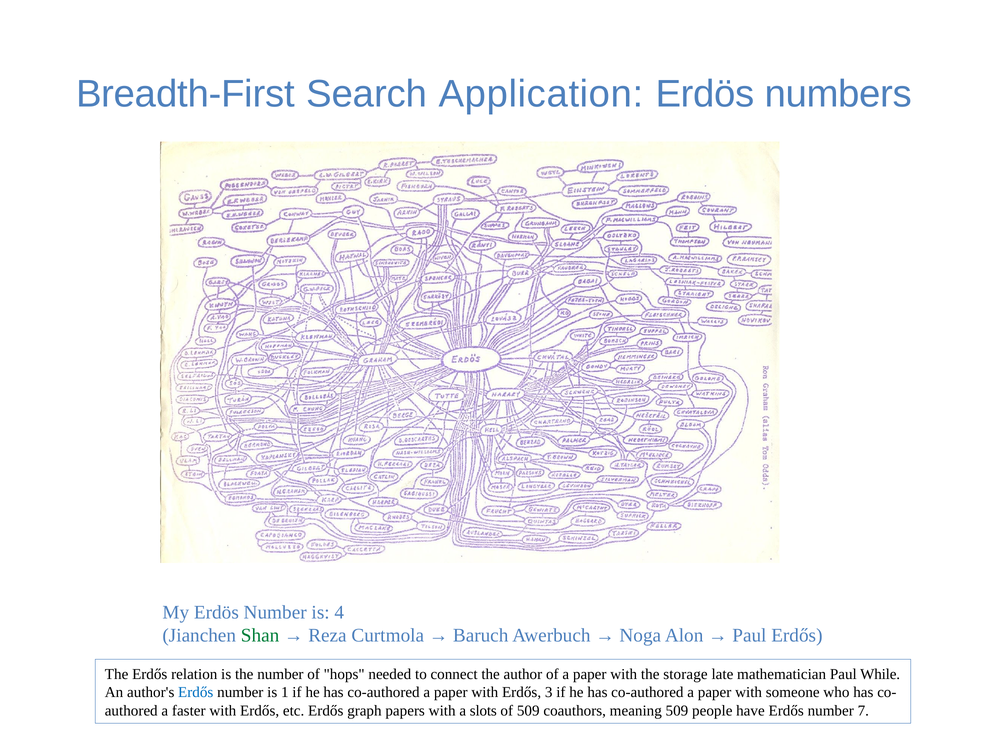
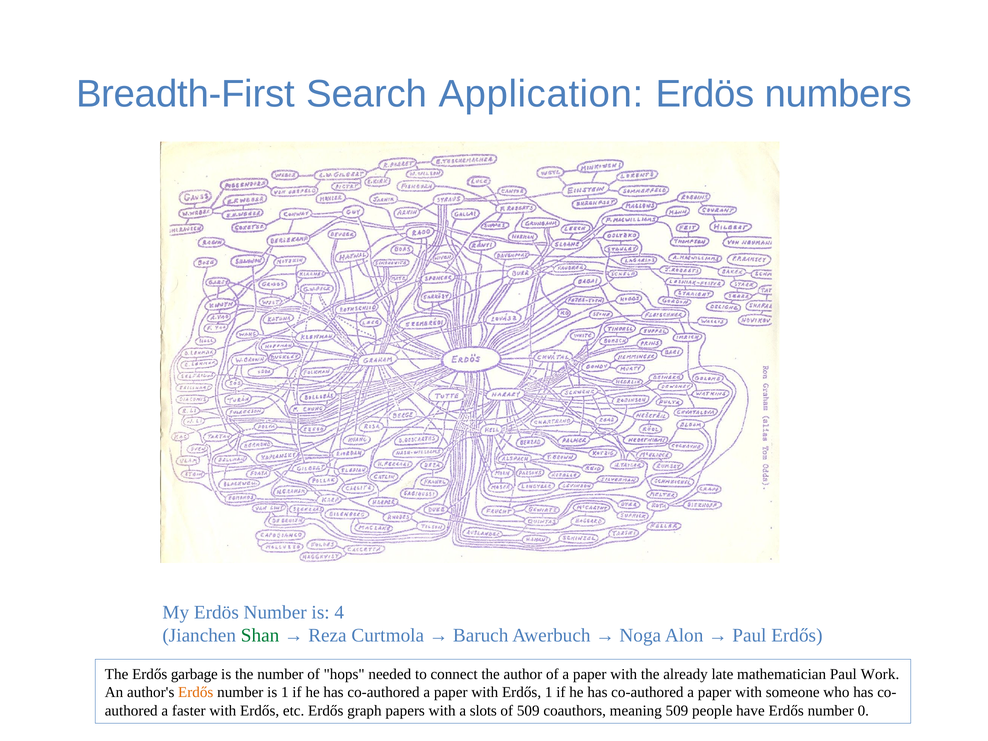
relation: relation -> garbage
storage: storage -> already
While: While -> Work
Erdős at (196, 692) colour: blue -> orange
Erdős 3: 3 -> 1
7: 7 -> 0
